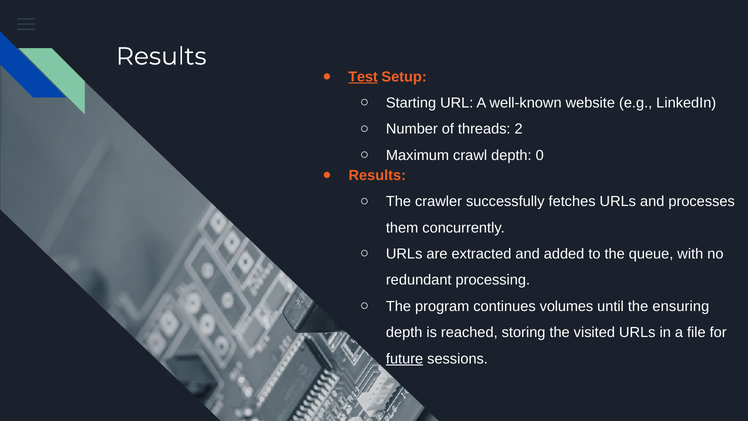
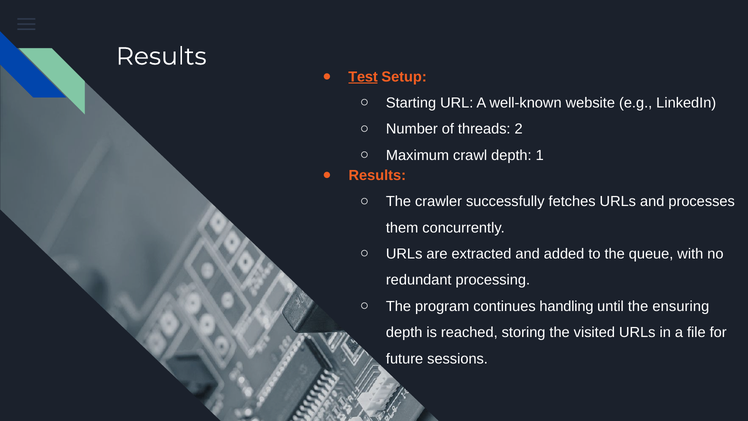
0: 0 -> 1
volumes: volumes -> handling
future underline: present -> none
